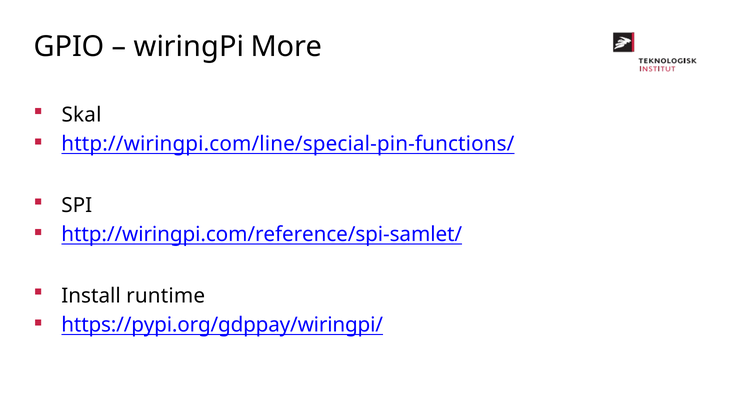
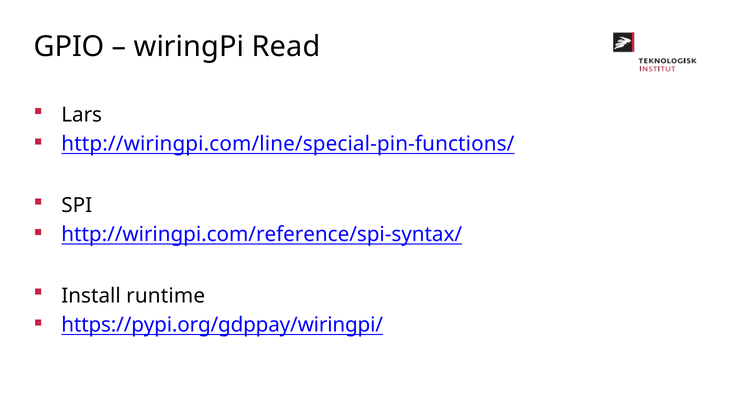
More: More -> Read
Skal: Skal -> Lars
http://wiringpi.com/reference/spi-samlet/: http://wiringpi.com/reference/spi-samlet/ -> http://wiringpi.com/reference/spi-syntax/
